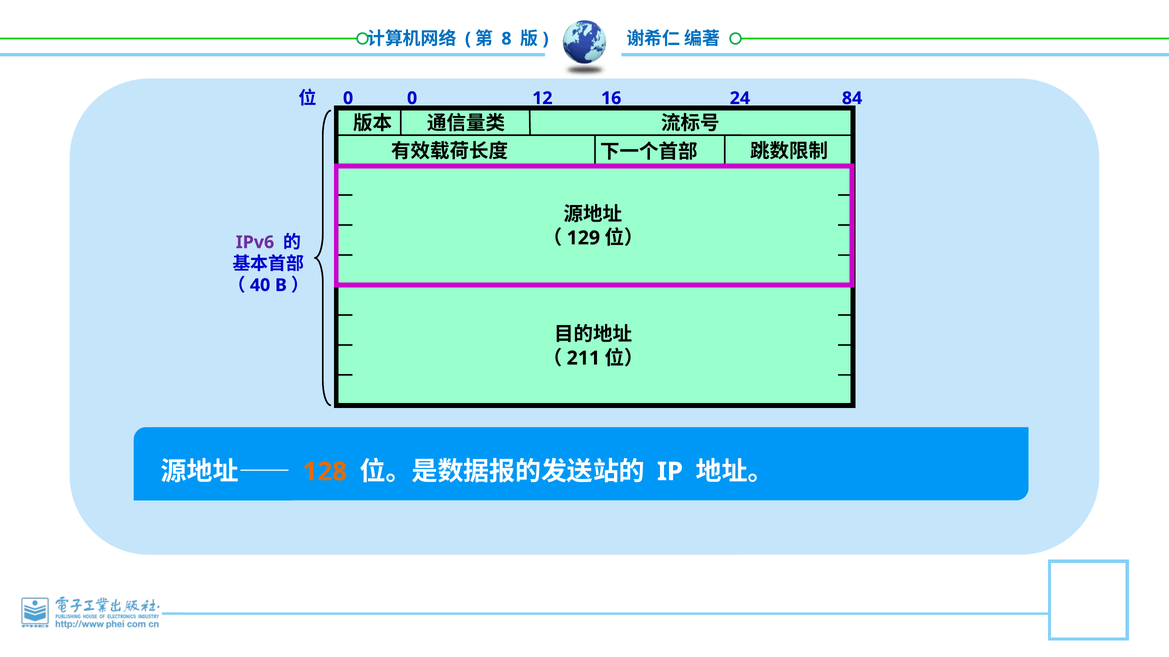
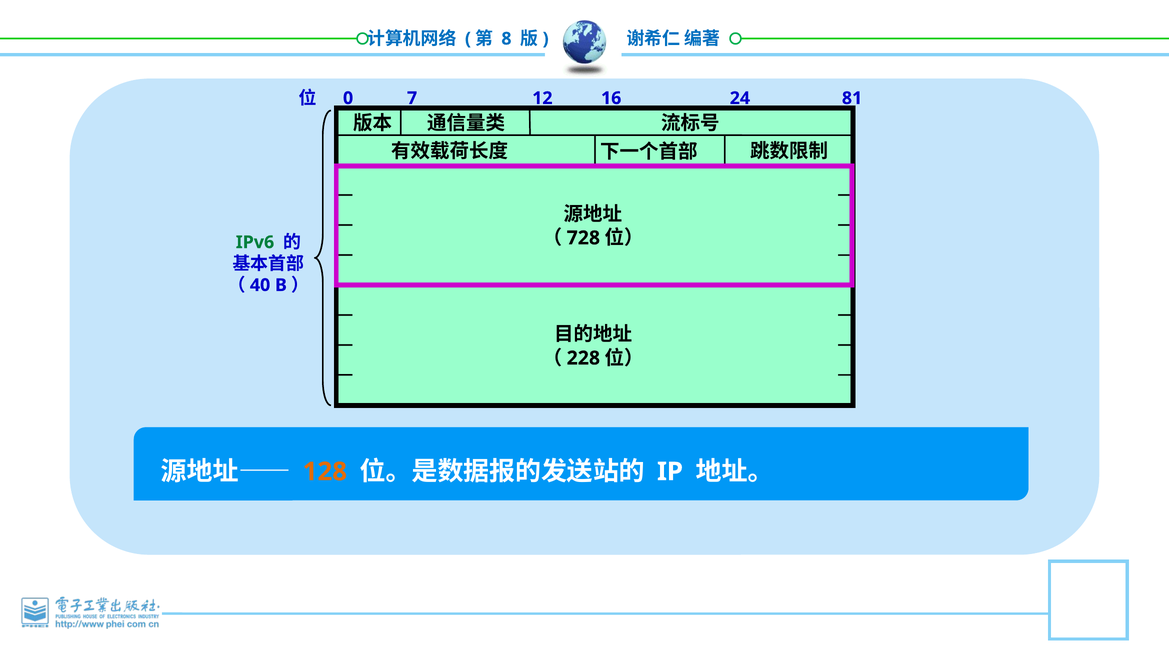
0 0: 0 -> 7
84: 84 -> 81
129: 129 -> 728
IPv6 colour: purple -> green
211: 211 -> 228
